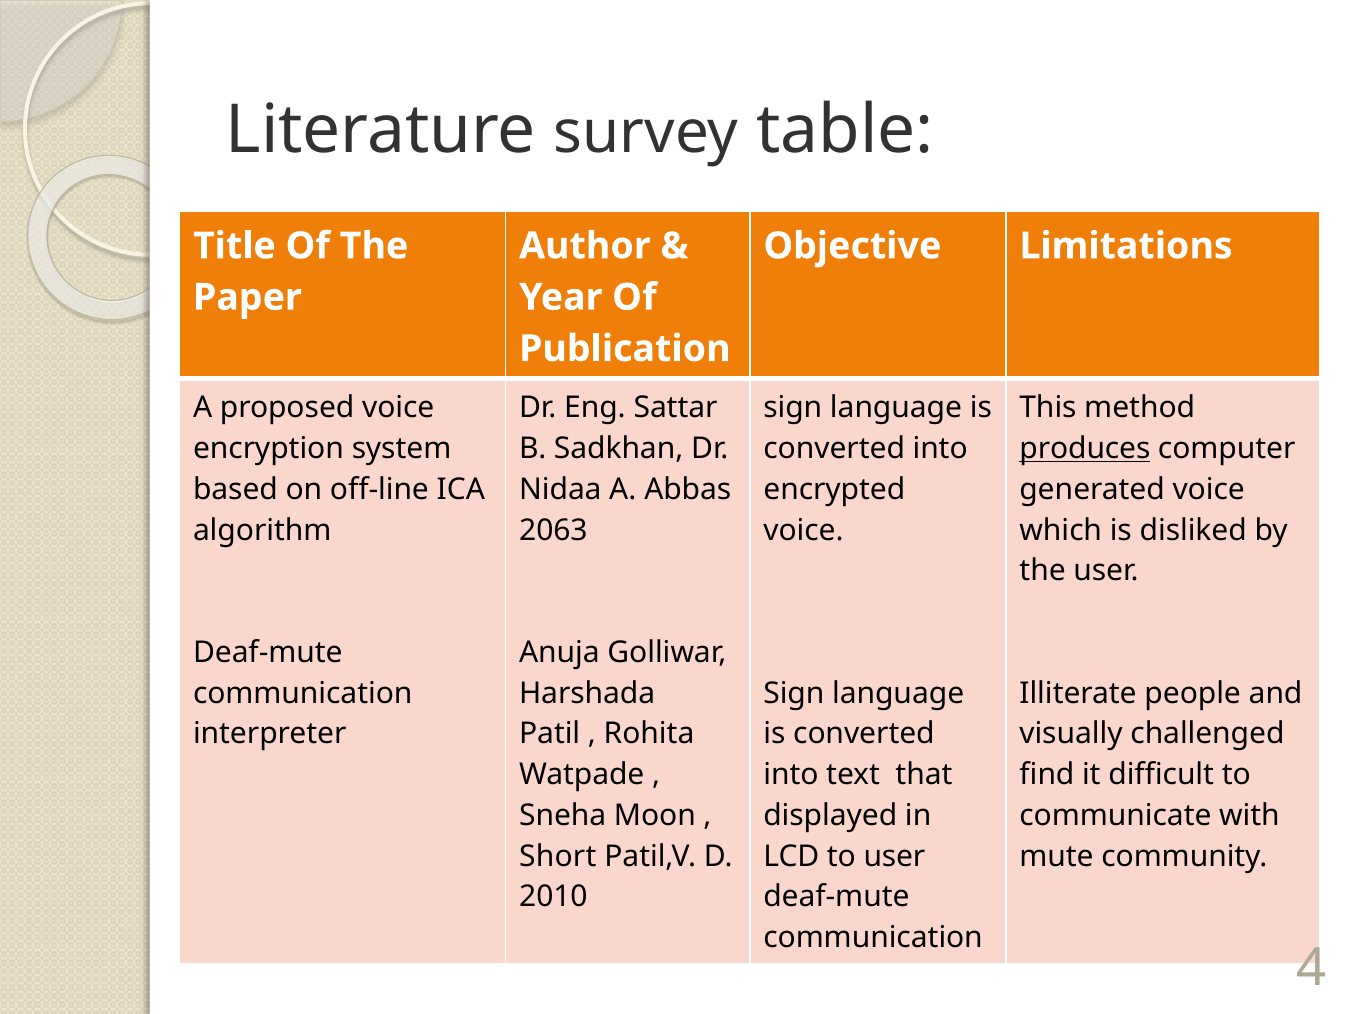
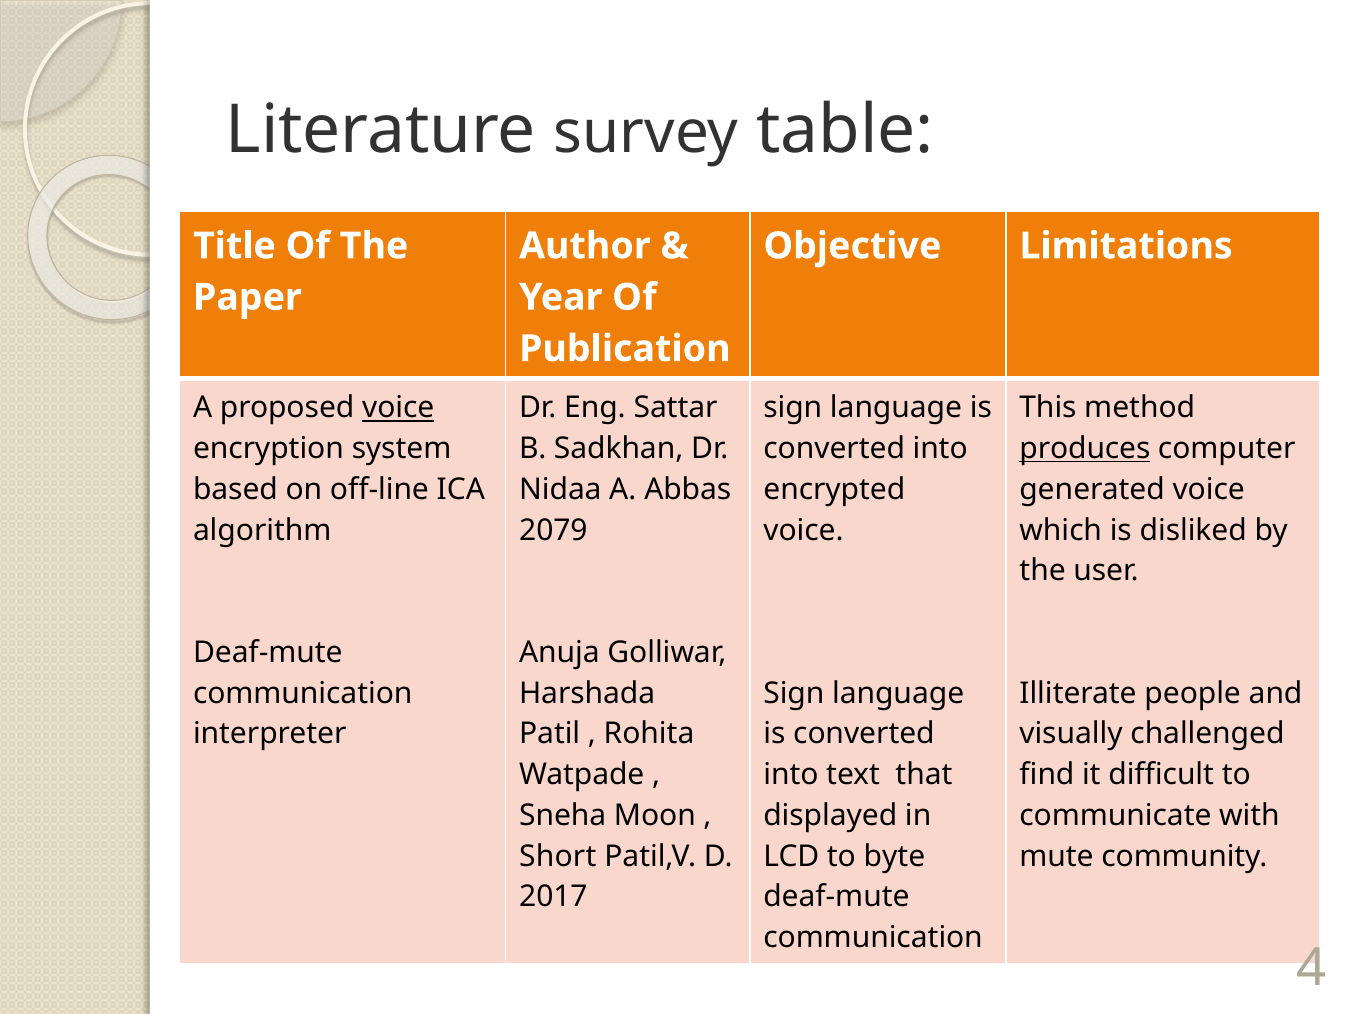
voice at (398, 408) underline: none -> present
2063: 2063 -> 2079
to user: user -> byte
2010: 2010 -> 2017
